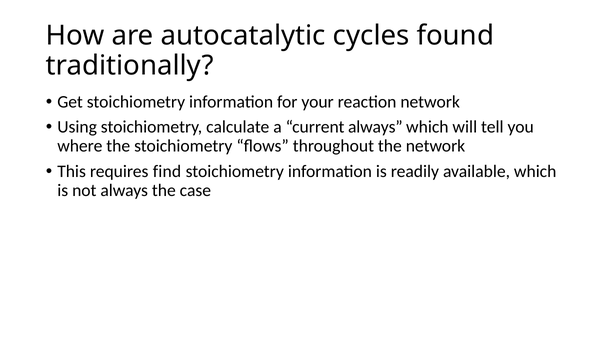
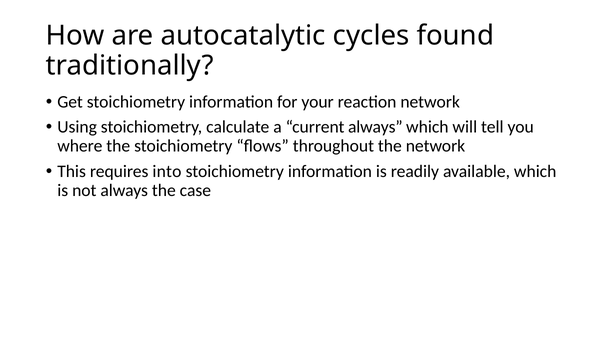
find: find -> into
